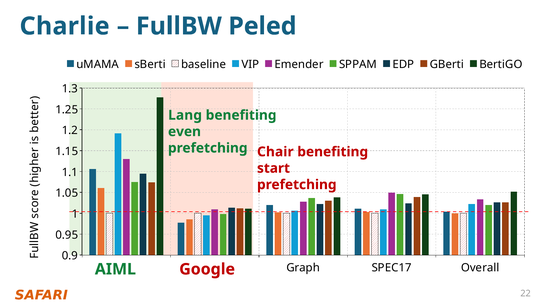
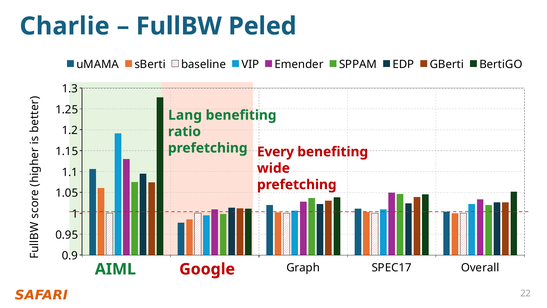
even: even -> ratio
Chair: Chair -> Every
start: start -> wide
